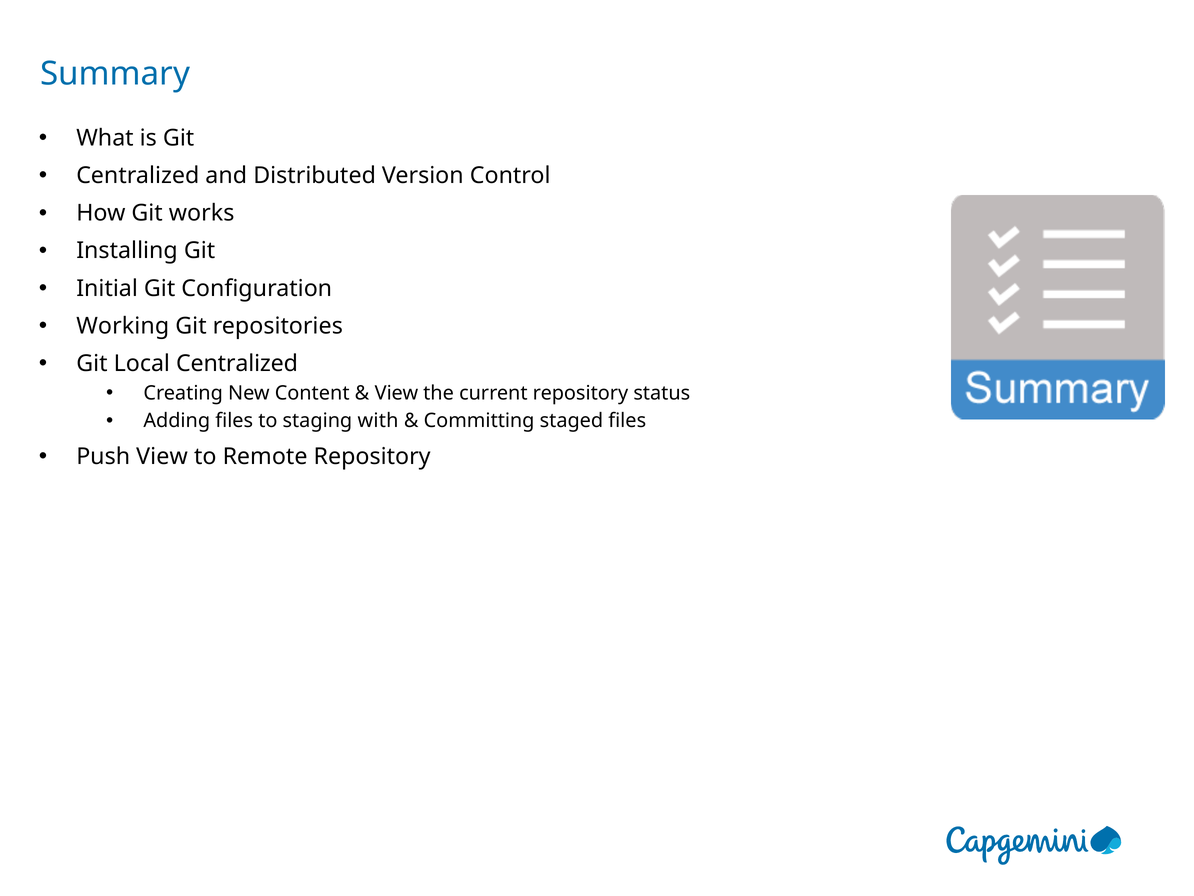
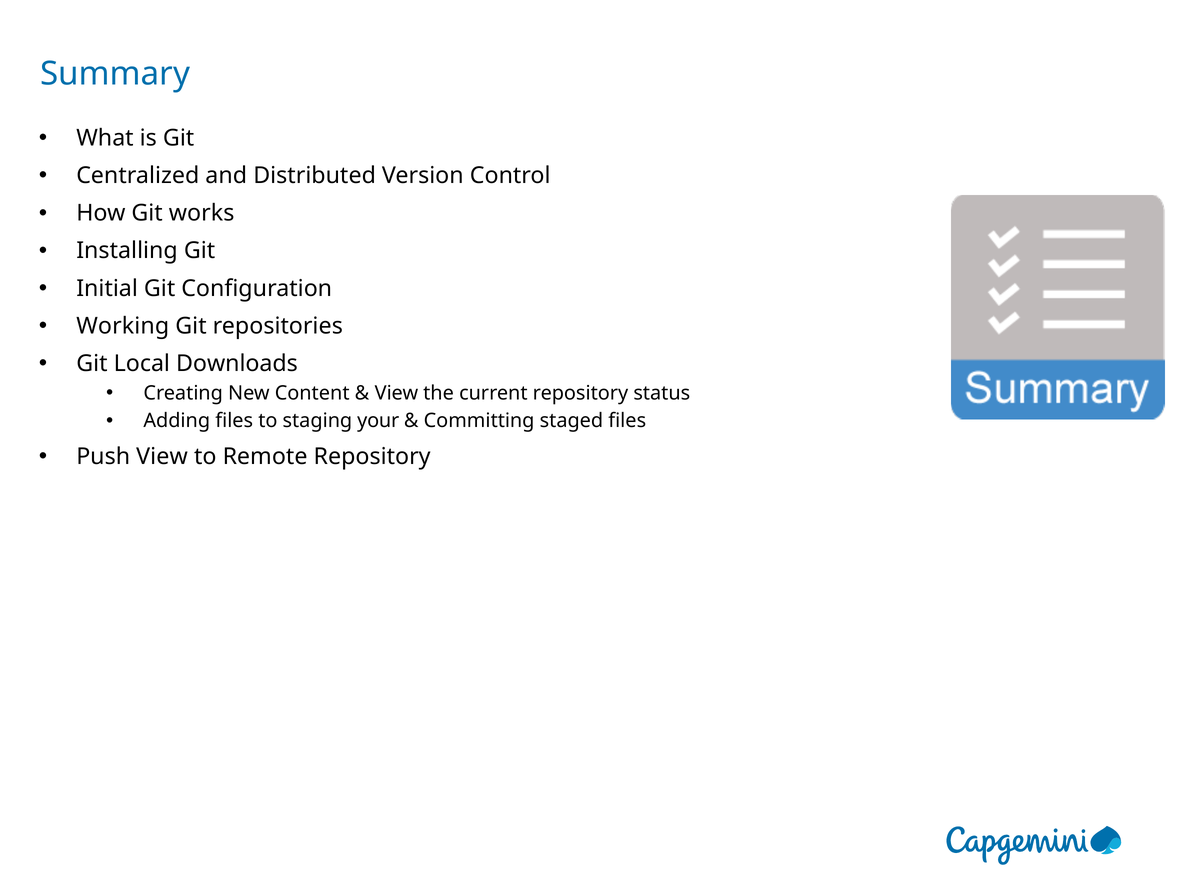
Local Centralized: Centralized -> Downloads
with: with -> your
